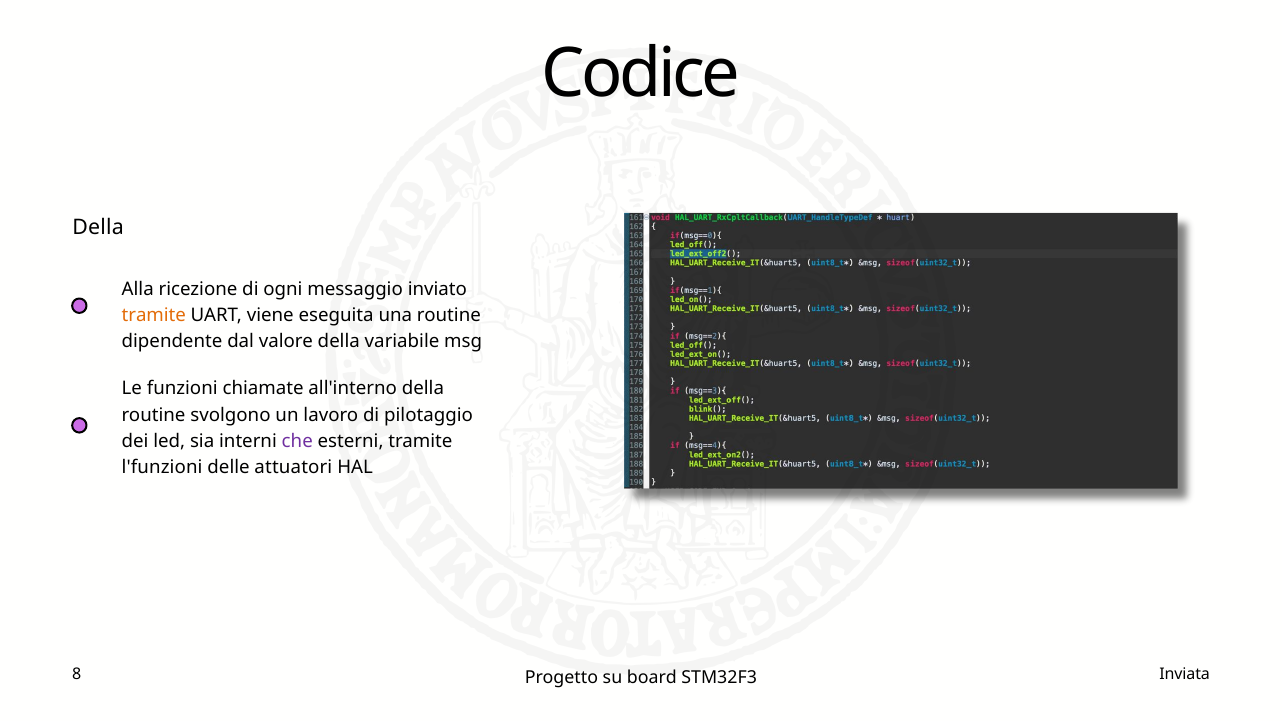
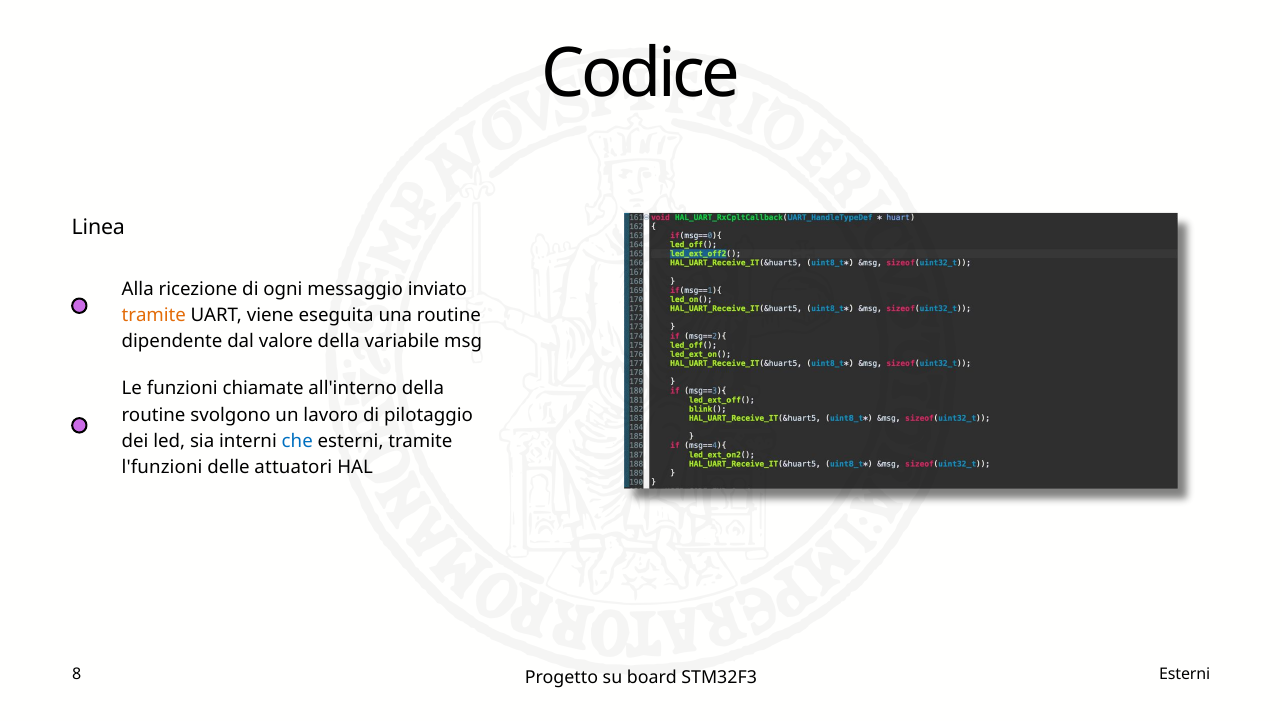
Della at (98, 228): Della -> Linea
che colour: purple -> blue
Inviata at (1185, 674): Inviata -> Esterni
